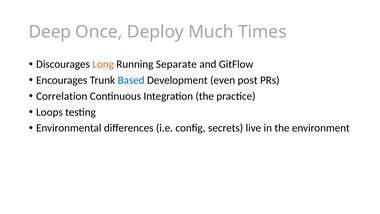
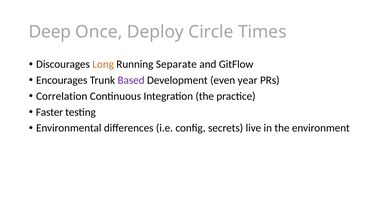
Much: Much -> Circle
Based colour: blue -> purple
post: post -> year
Loops: Loops -> Faster
